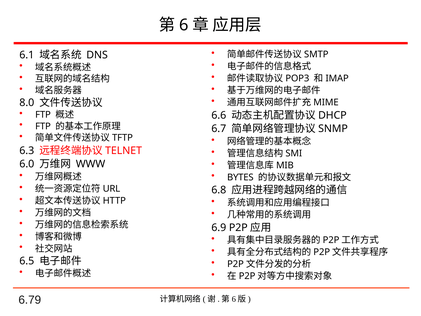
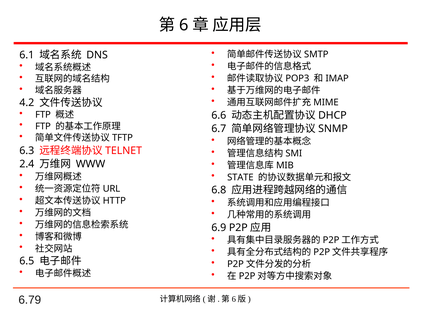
8.0: 8.0 -> 4.2
6.0: 6.0 -> 2.4
BYTES: BYTES -> STATE
